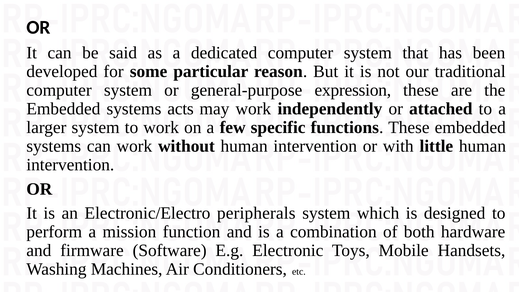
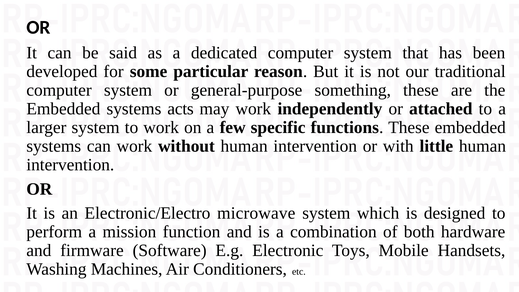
expression: expression -> something
peripherals: peripherals -> microwave
